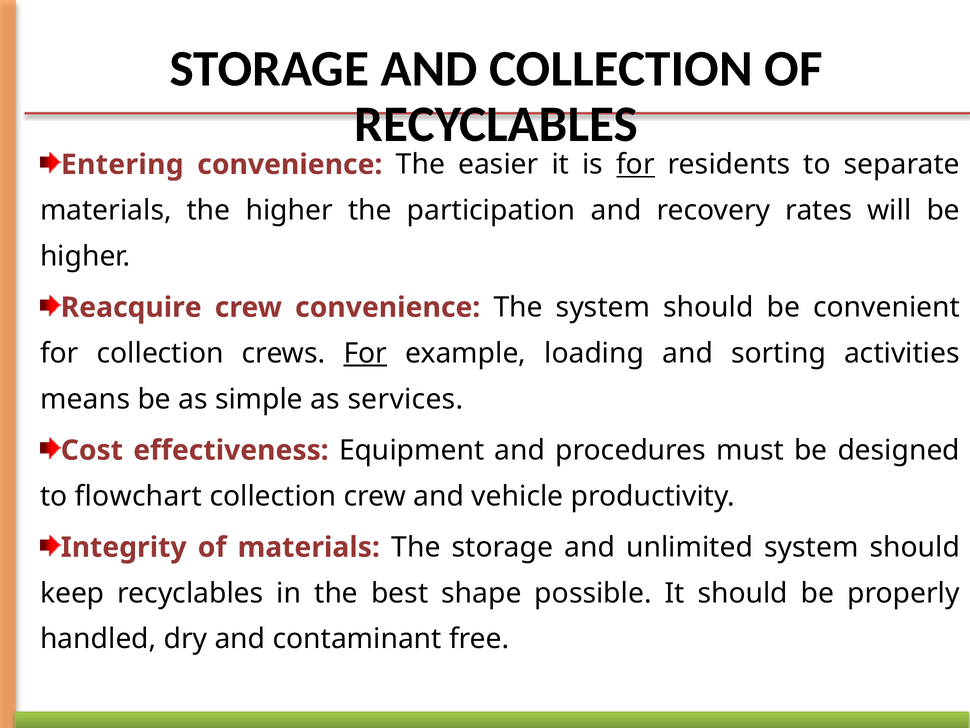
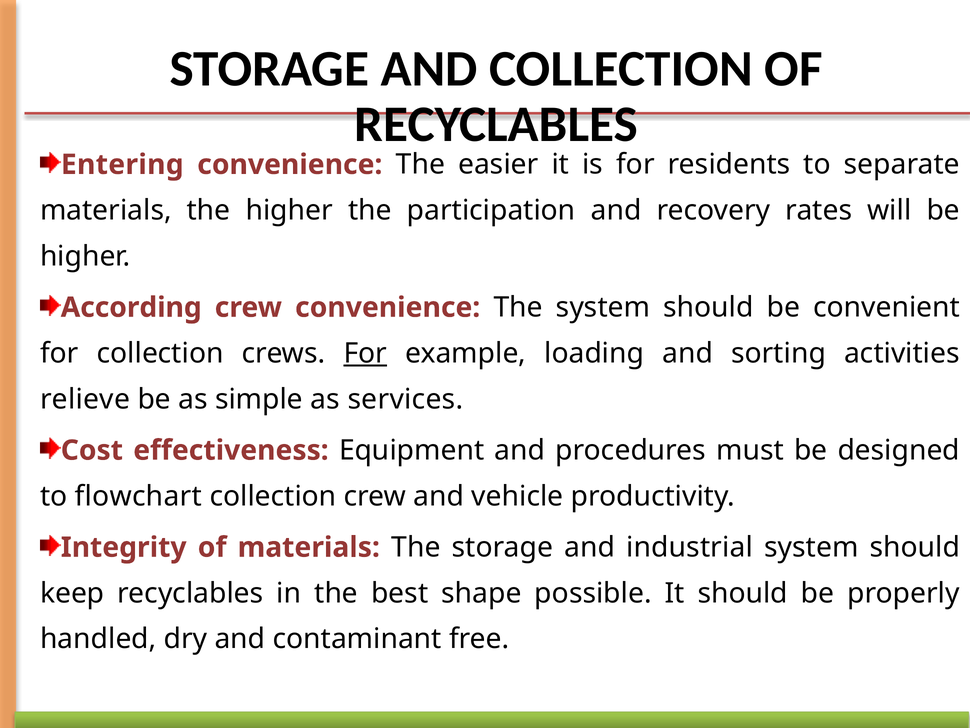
for at (636, 164) underline: present -> none
Reacquire: Reacquire -> According
means: means -> relieve
unlimited: unlimited -> industrial
